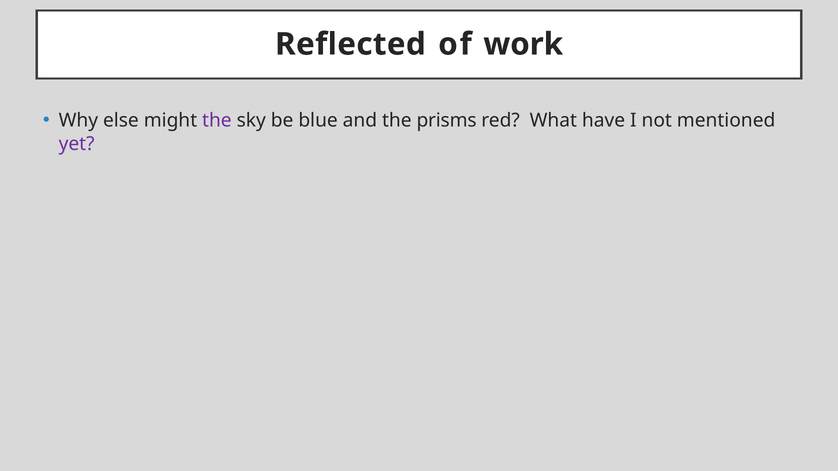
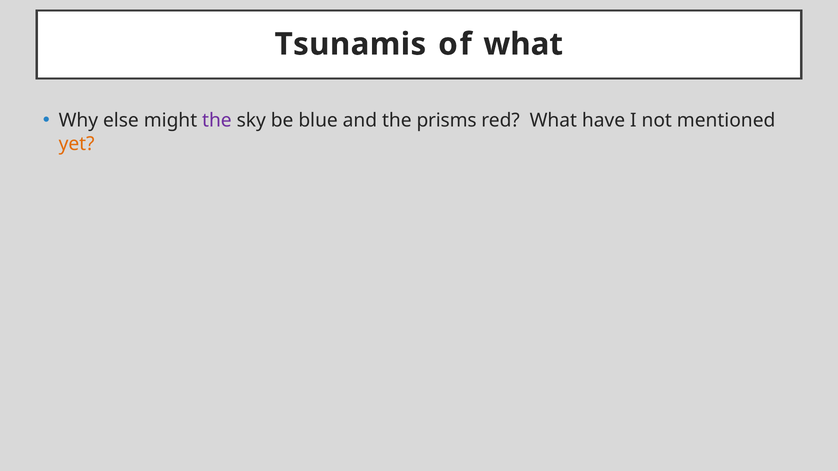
Reflected: Reflected -> Tsunamis
of work: work -> what
yet colour: purple -> orange
